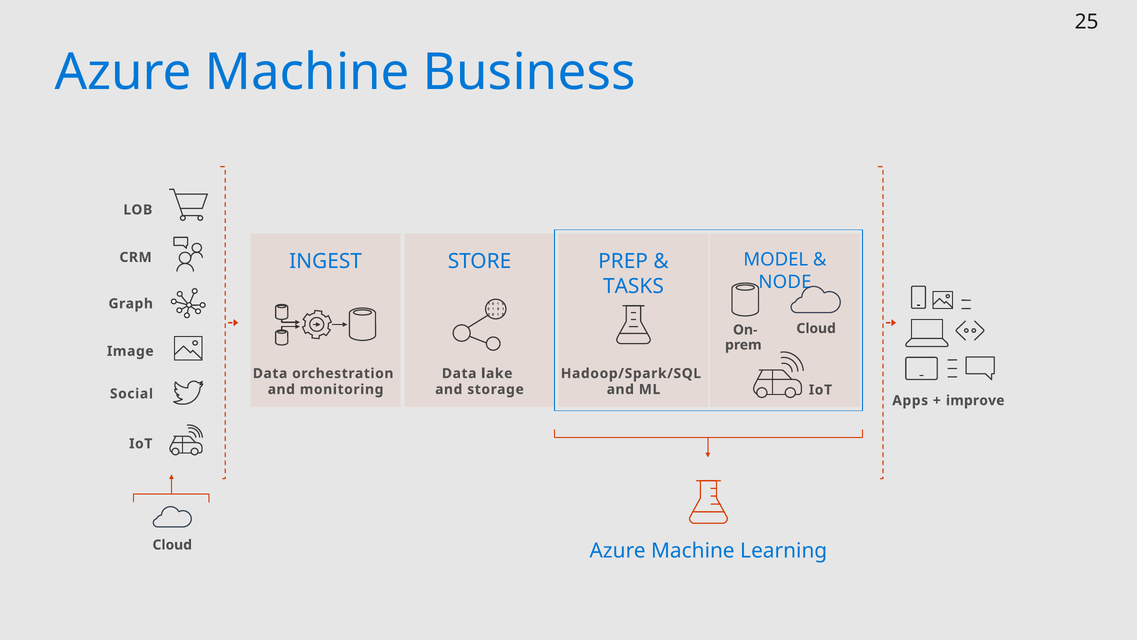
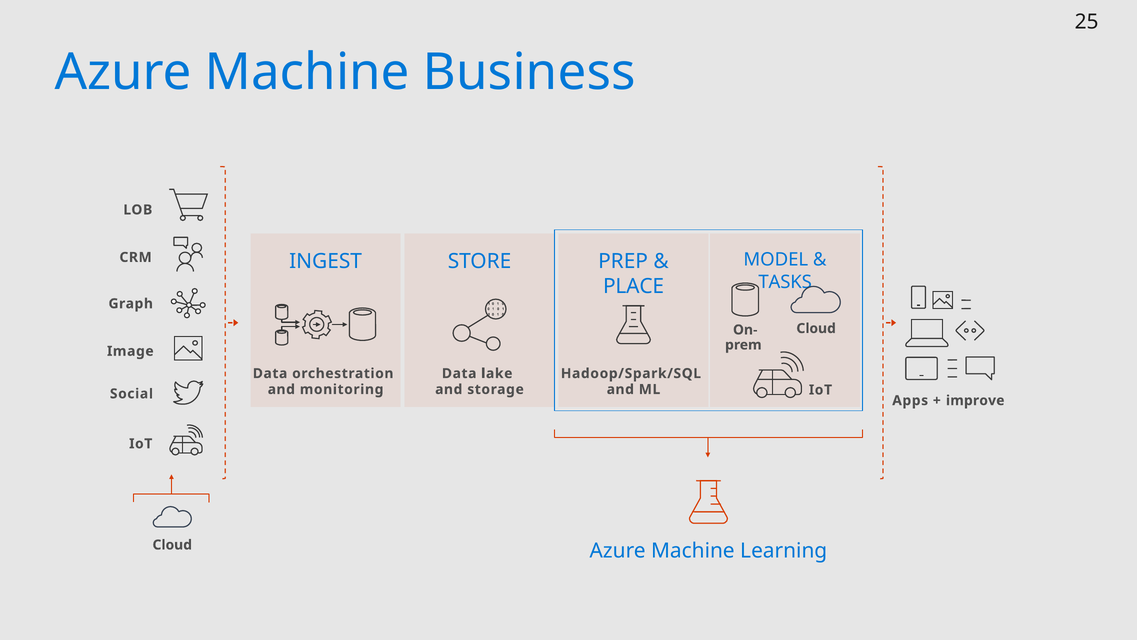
NODE: NODE -> TASKS
TASKS: TASKS -> PLACE
